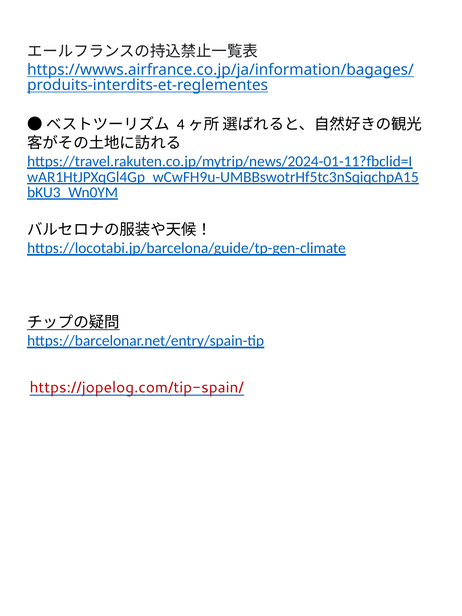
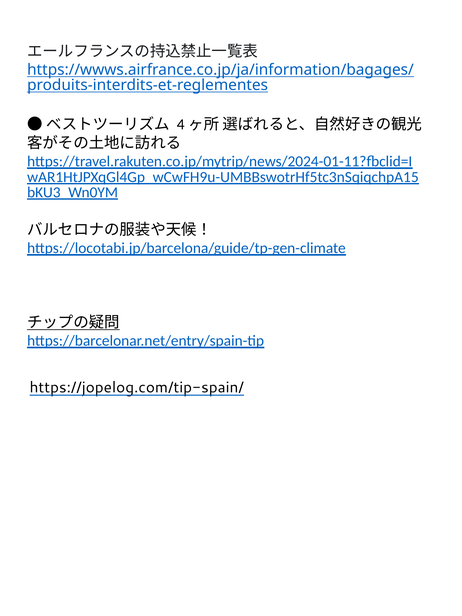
https://jopelog.com/tip-spain/ colour: red -> black
